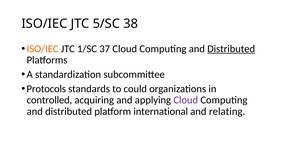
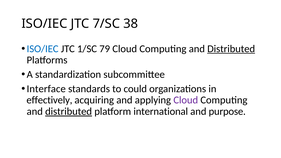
5/SC: 5/SC -> 7/SC
ISO/IEC at (43, 49) colour: orange -> blue
37: 37 -> 79
Protocols: Protocols -> Interface
controlled: controlled -> effectively
distributed at (69, 112) underline: none -> present
relating: relating -> purpose
